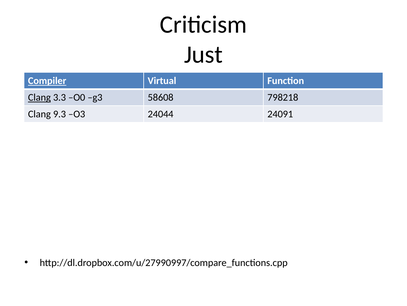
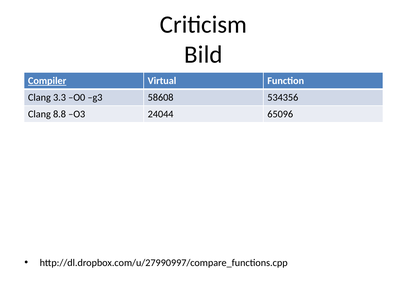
Just: Just -> Bild
Clang at (39, 97) underline: present -> none
798218: 798218 -> 534356
9.3: 9.3 -> 8.8
24091: 24091 -> 65096
